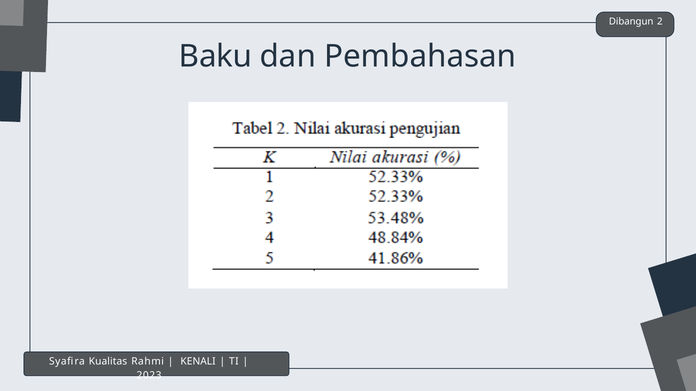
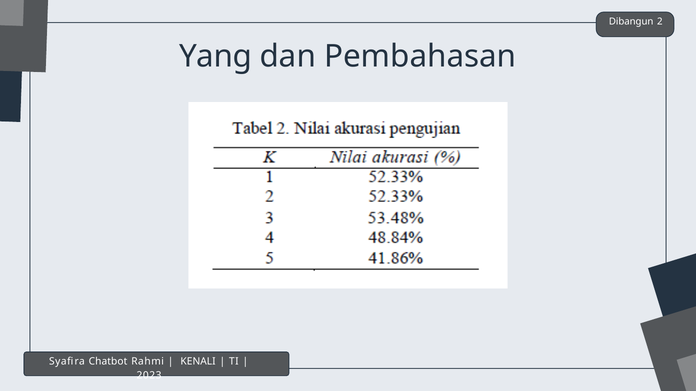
Baku: Baku -> Yang
Kualitas: Kualitas -> Chatbot
